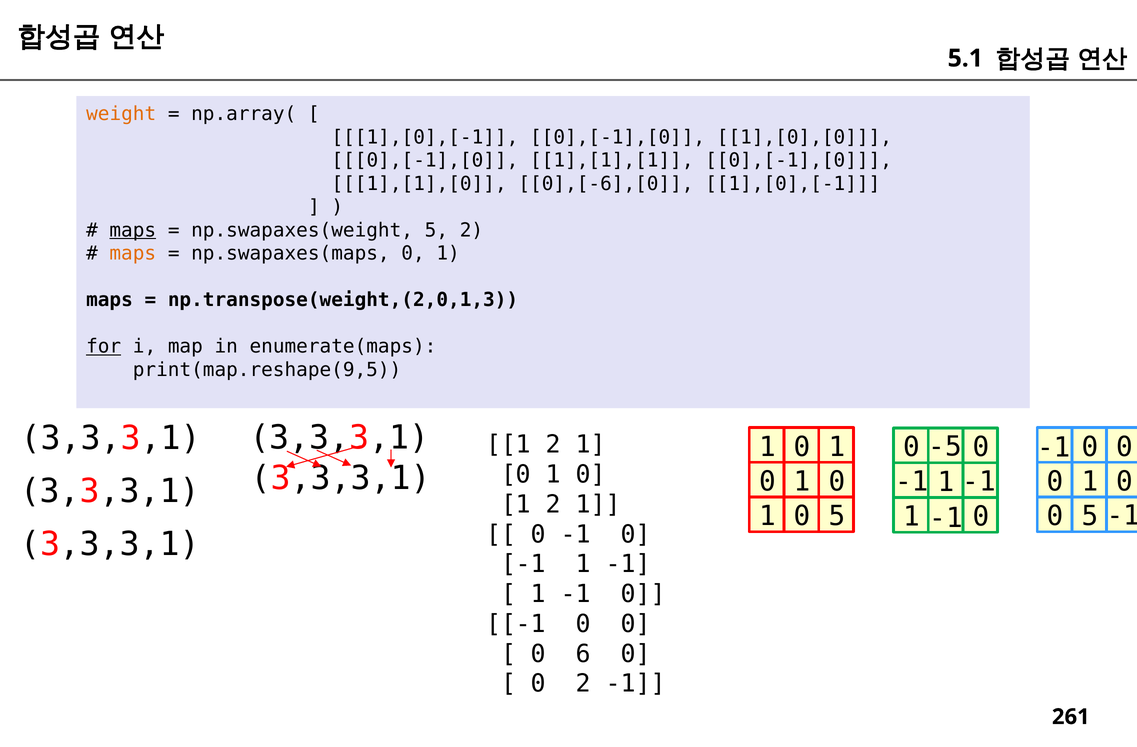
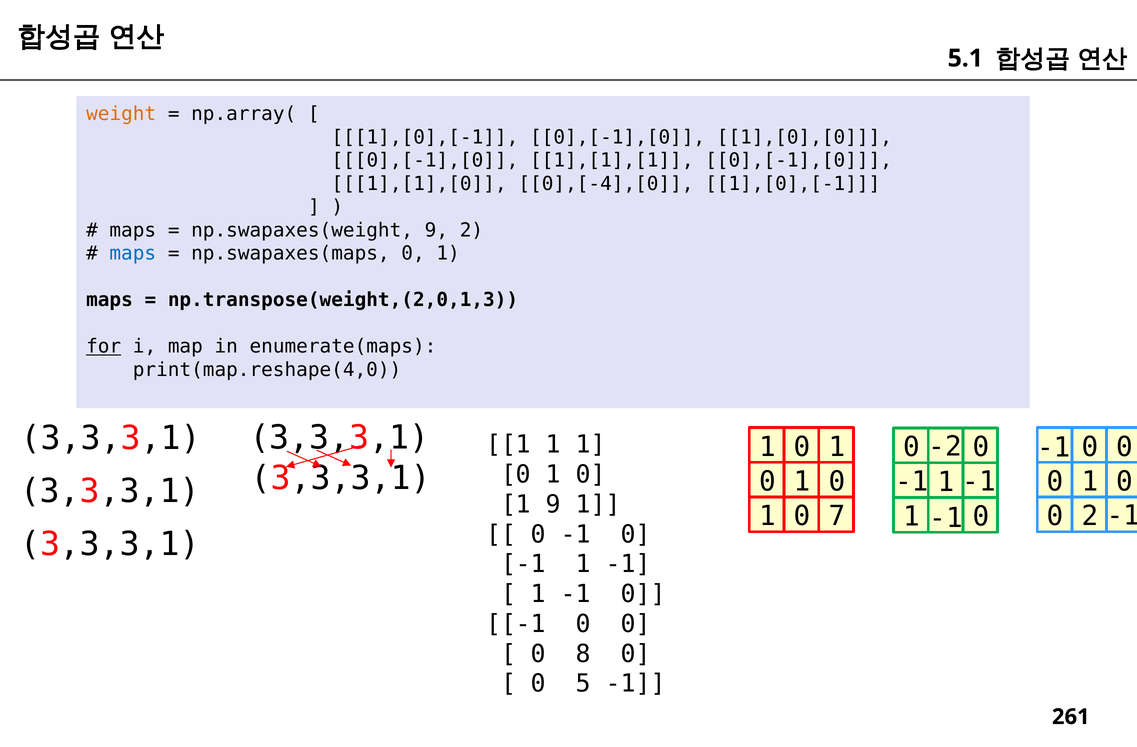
0],[-6],[0: 0],[-6],[0 -> 0],[-4],[0
maps at (133, 230) underline: present -> none
np.swapaxes(weight 5: 5 -> 9
maps at (133, 253) colour: orange -> blue
print(map.reshape(9,5: print(map.reshape(9,5 -> print(map.reshape(4,0
2 at (553, 445): 2 -> 1
-5: -5 -> -2
2 at (553, 504): 2 -> 9
1 0 5: 5 -> 7
5 at (1090, 516): 5 -> 2
6: 6 -> 8
0 2: 2 -> 5
